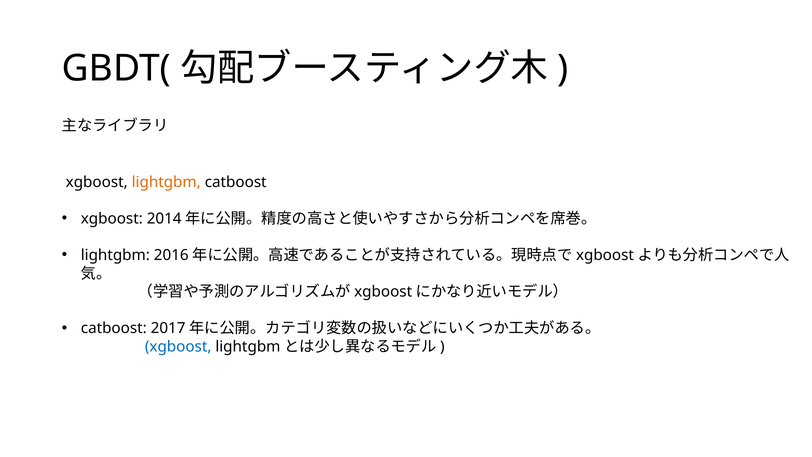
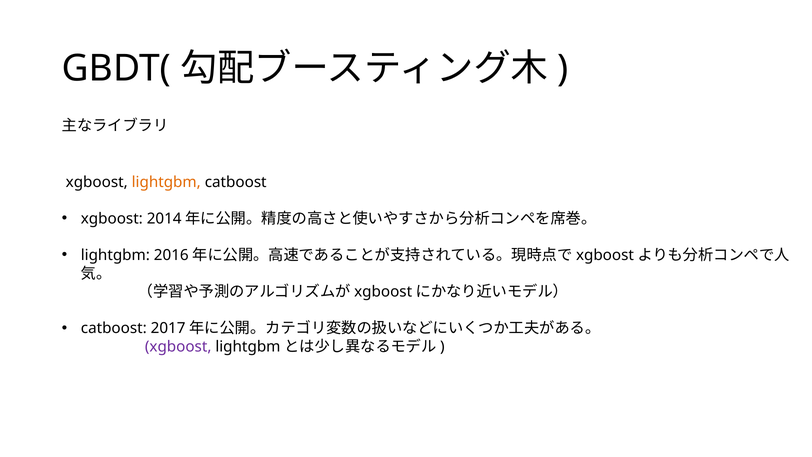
xgboost at (178, 346) colour: blue -> purple
